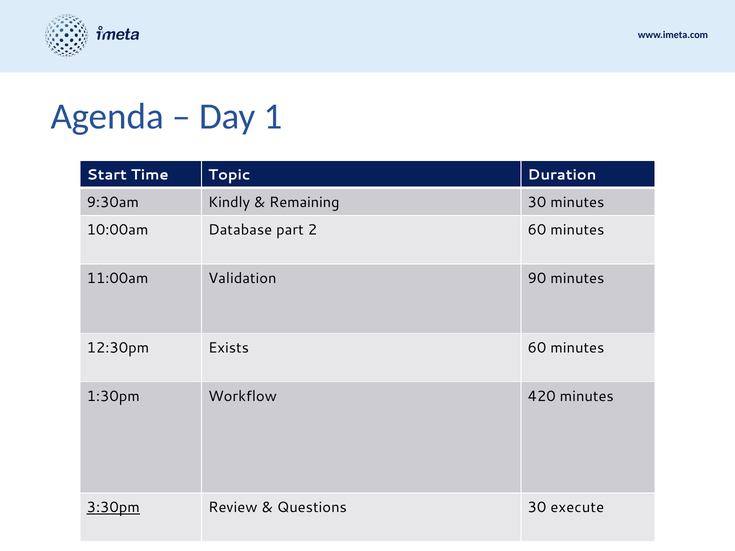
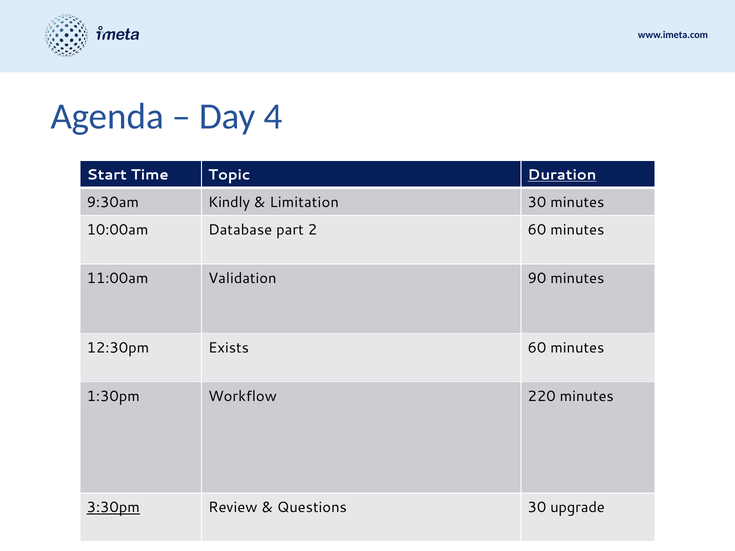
1: 1 -> 4
Duration underline: none -> present
Remaining: Remaining -> Limitation
420: 420 -> 220
execute: execute -> upgrade
